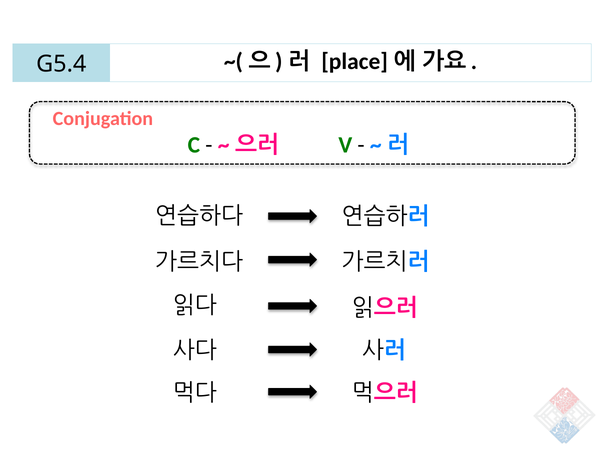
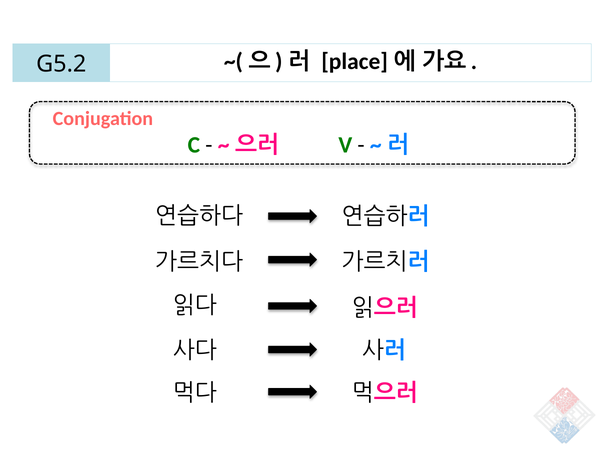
G5.4: G5.4 -> G5.2
